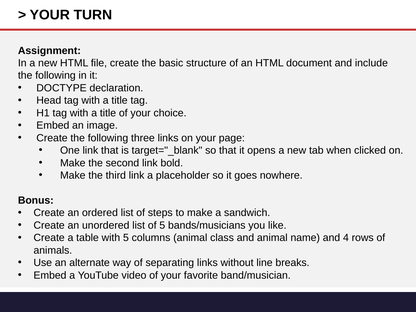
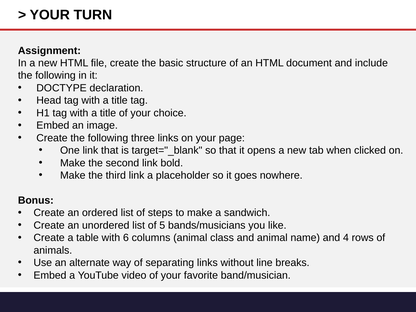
with 5: 5 -> 6
